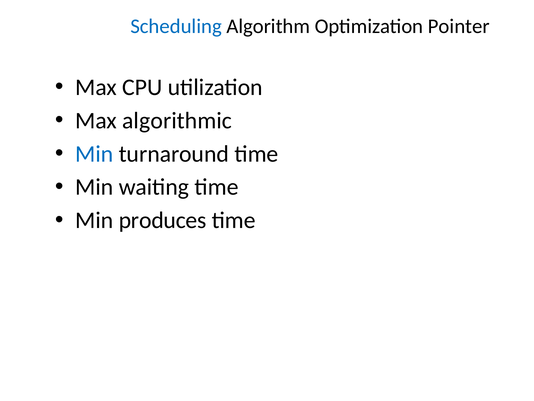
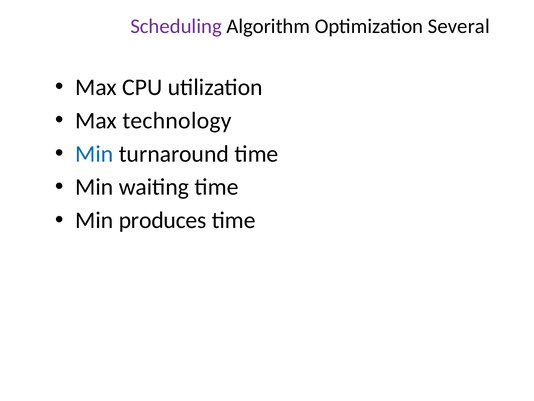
Scheduling colour: blue -> purple
Pointer: Pointer -> Several
algorithmic: algorithmic -> technology
